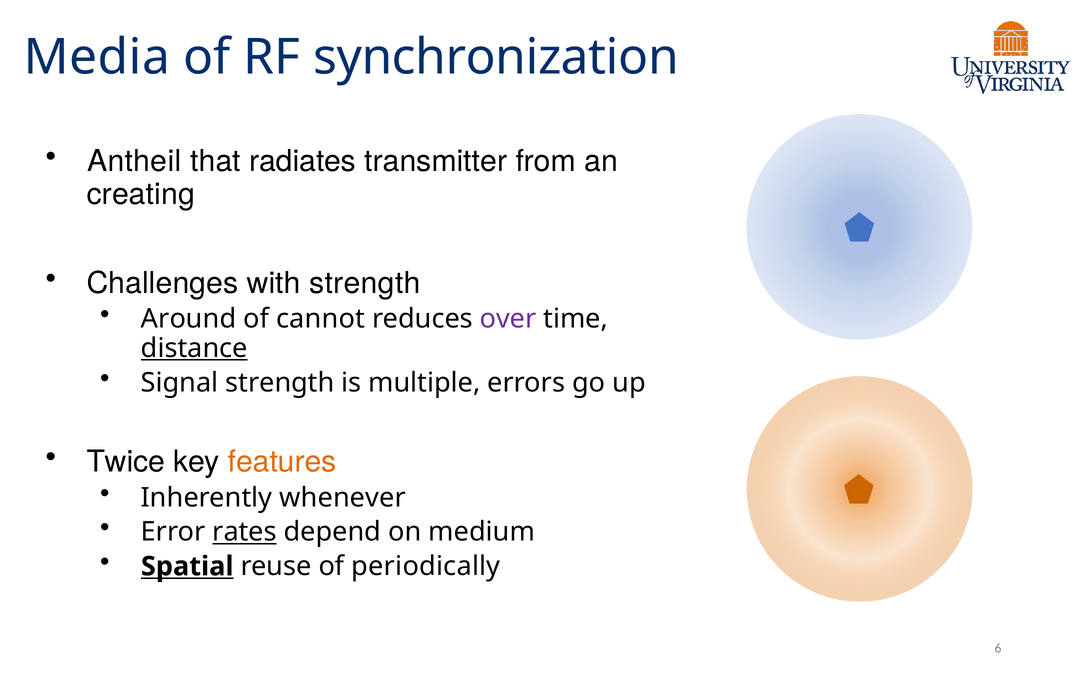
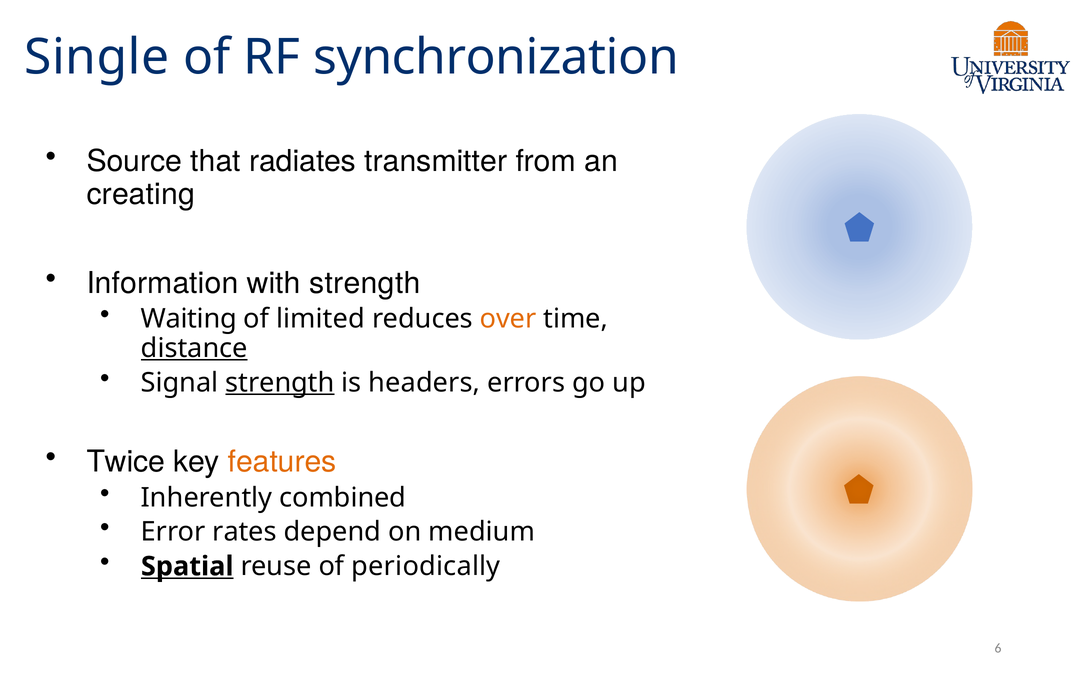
Media: Media -> Single
Antheil: Antheil -> Source
Challenges: Challenges -> Information
Around: Around -> Waiting
cannot: cannot -> limited
over colour: purple -> orange
strength at (280, 383) underline: none -> present
multiple: multiple -> headers
whenever: whenever -> combined
rates underline: present -> none
